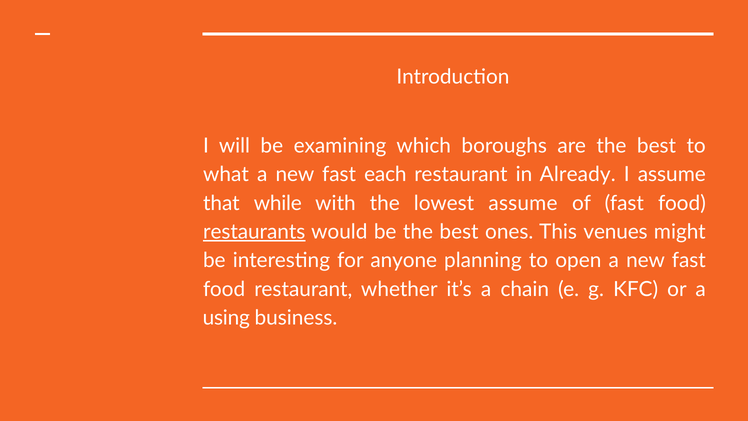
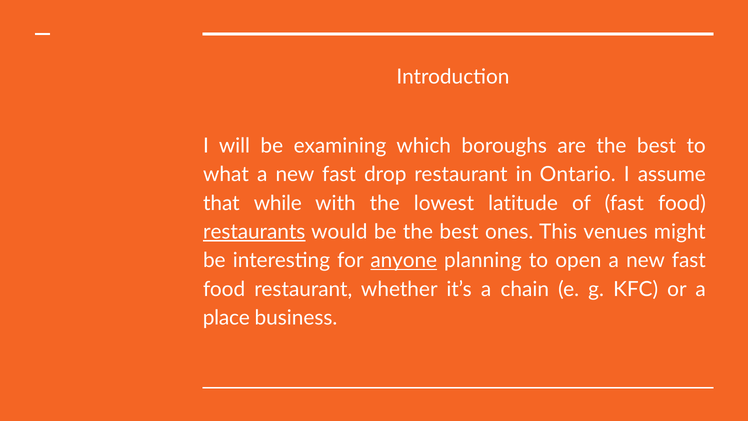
each: each -> drop
Already: Already -> Ontario
lowest assume: assume -> latitude
anyone underline: none -> present
using: using -> place
